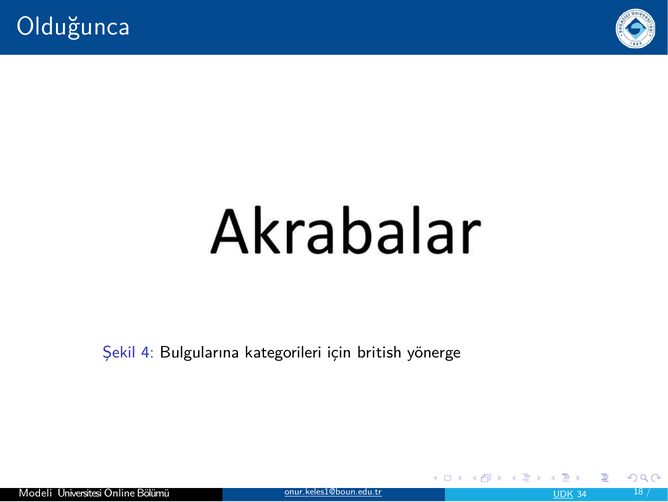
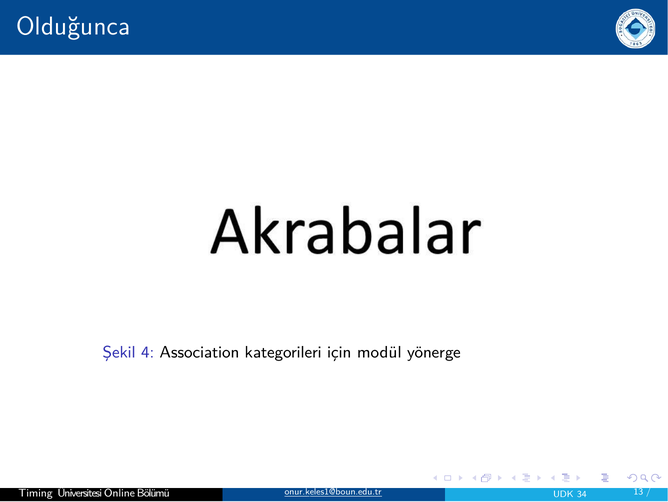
Bulgularına: Bulgularına -> Association
british: british -> modül
Modeli: Modeli -> Timing
UDK underline: present -> none
18: 18 -> 13
